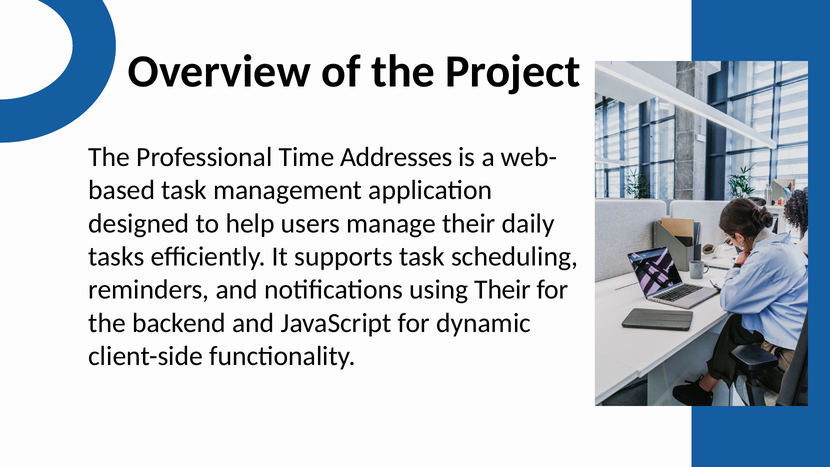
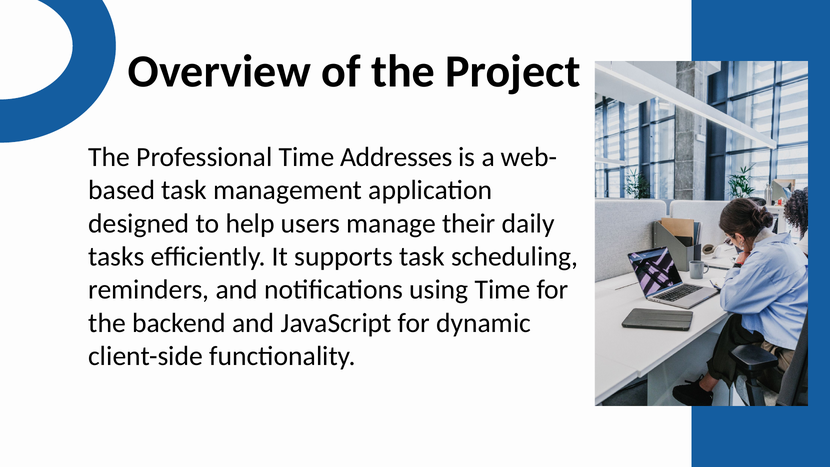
using Their: Their -> Time
